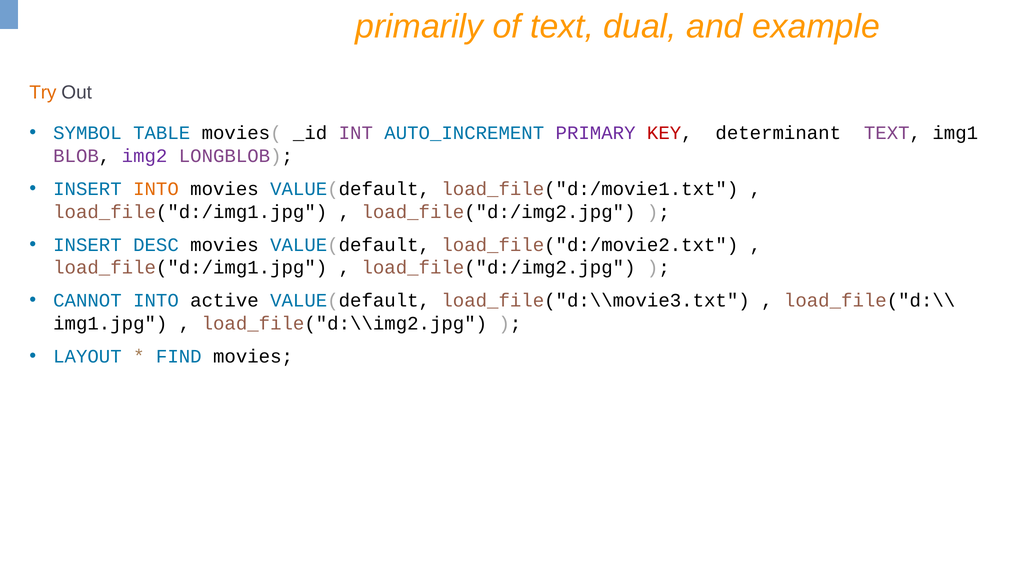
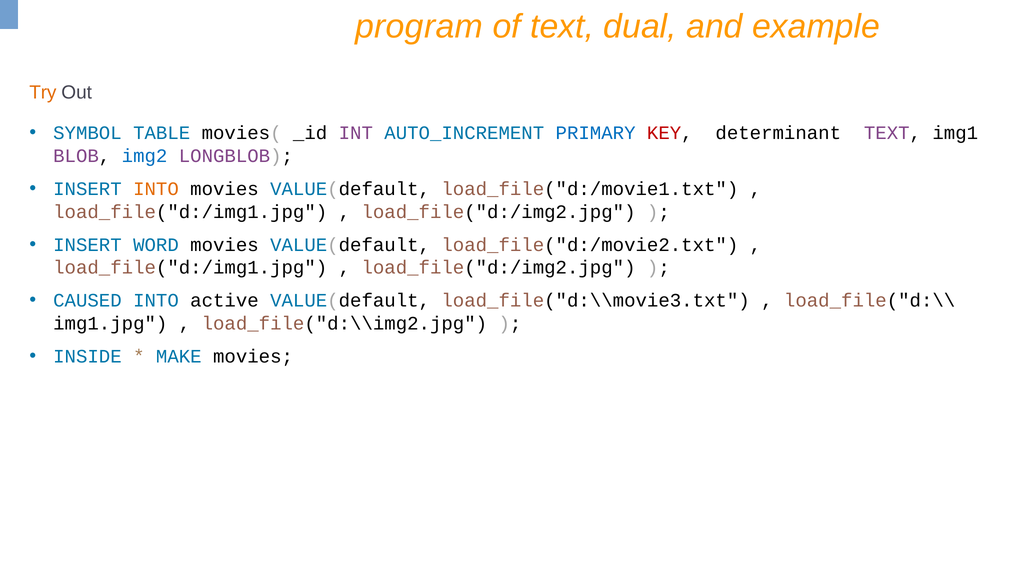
primarily: primarily -> program
PRIMARY colour: purple -> blue
img2 colour: purple -> blue
DESC: DESC -> WORD
CANNOT: CANNOT -> CAUSED
LAYOUT: LAYOUT -> INSIDE
FIND: FIND -> MAKE
